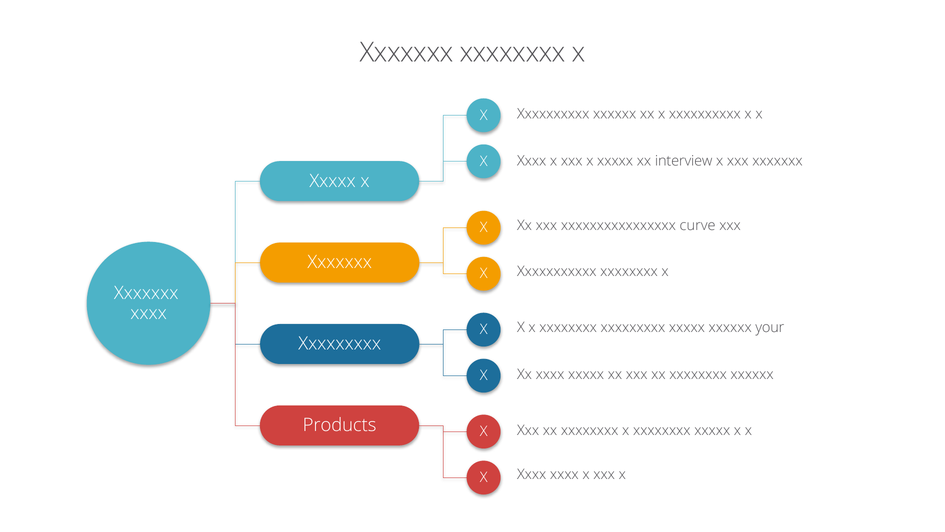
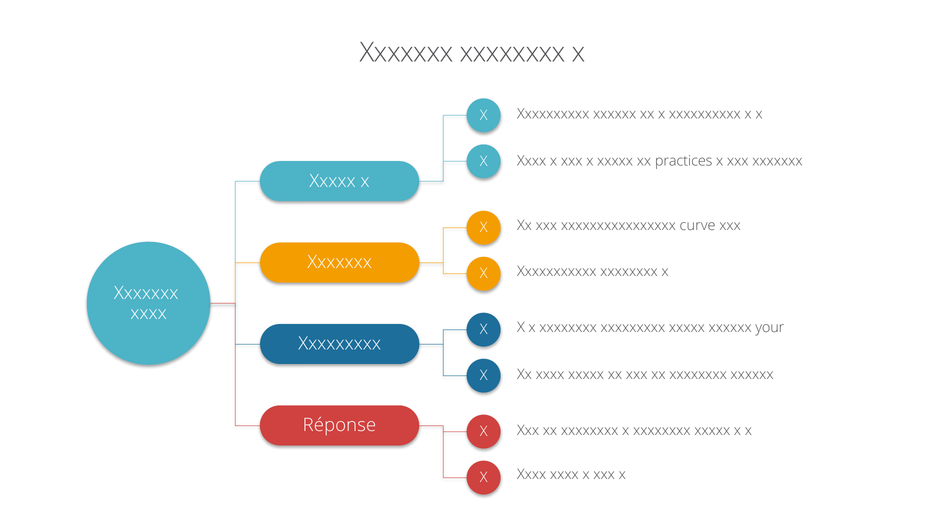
interview: interview -> practices
Products: Products -> Réponse
